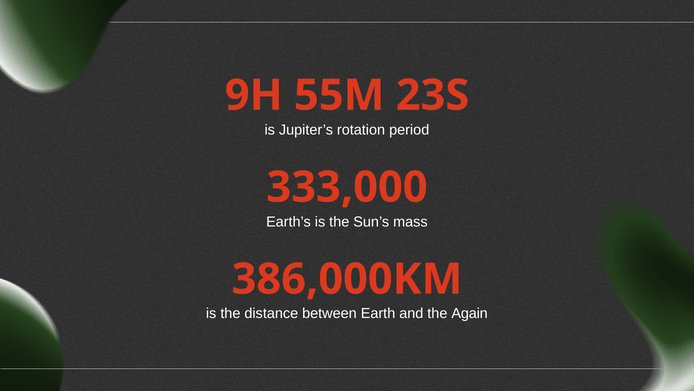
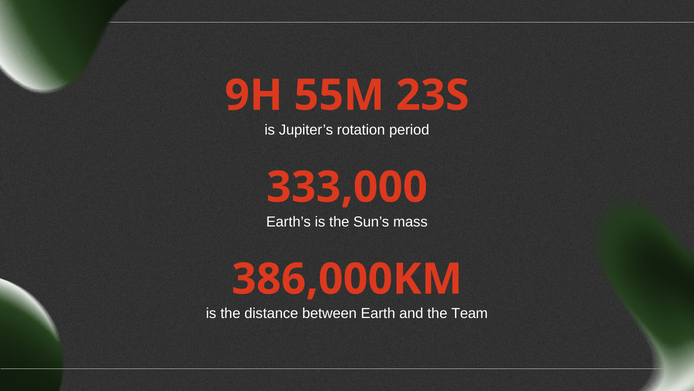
Again: Again -> Team
